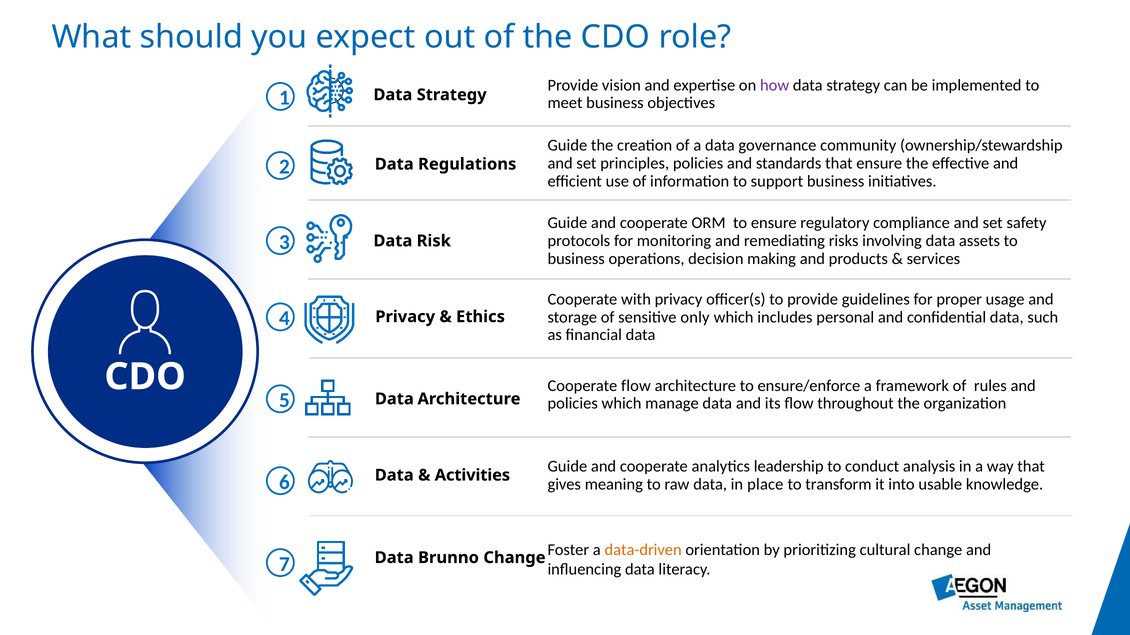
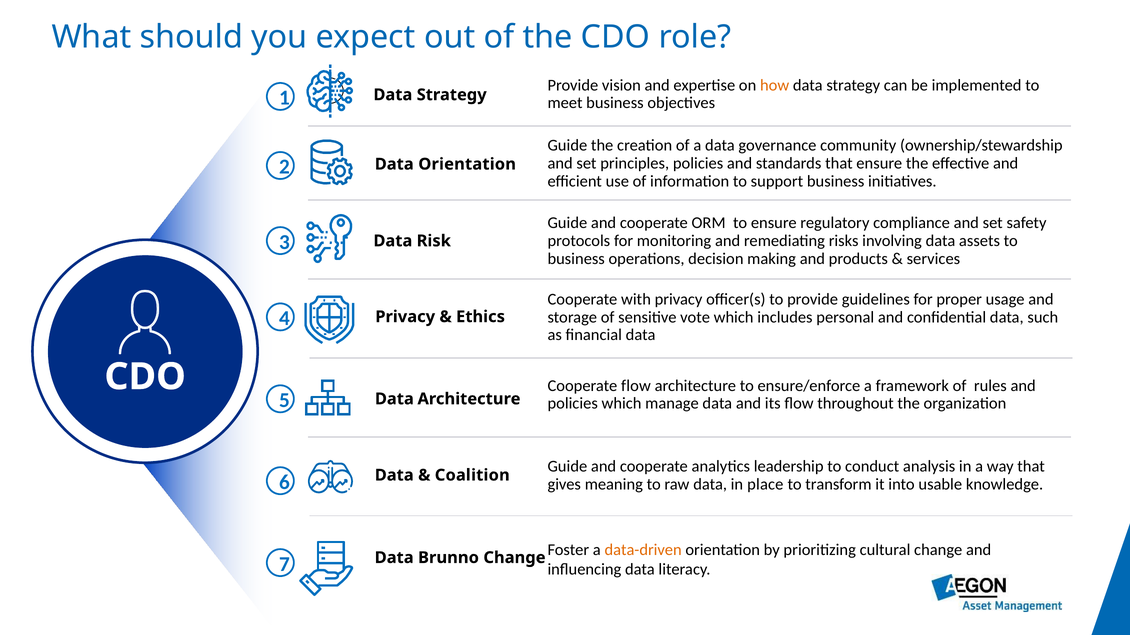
how colour: purple -> orange
Data Regulations: Regulations -> Orientation
only: only -> vote
Activities: Activities -> Coalition
